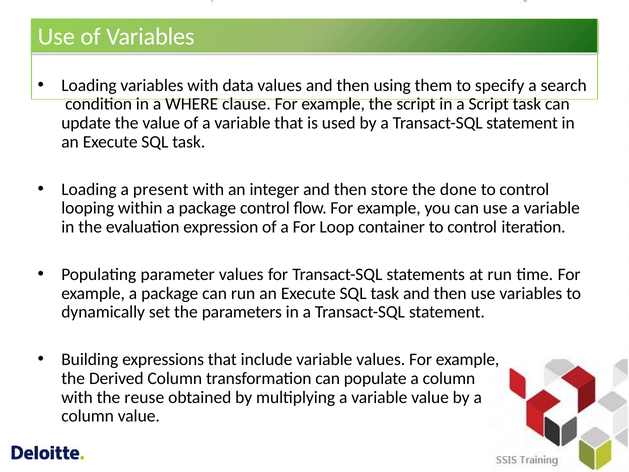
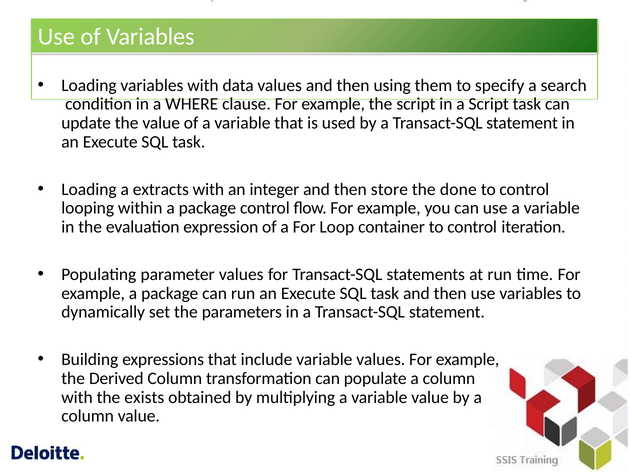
present: present -> extracts
reuse: reuse -> exists
